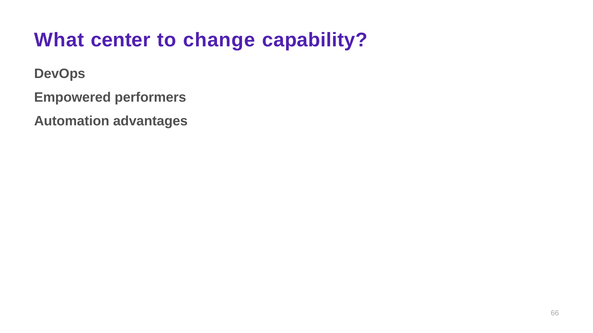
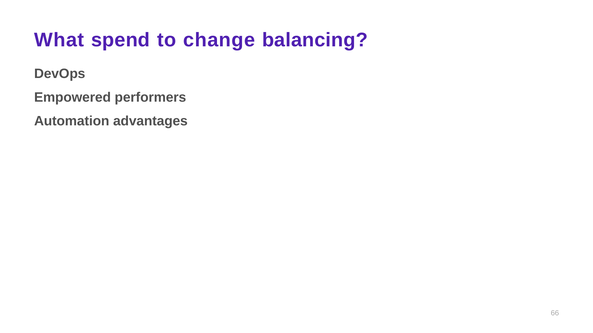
center: center -> spend
capability: capability -> balancing
